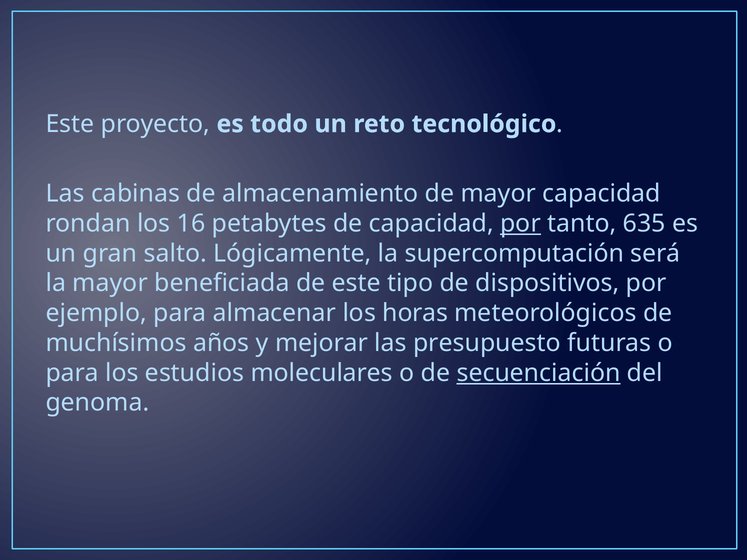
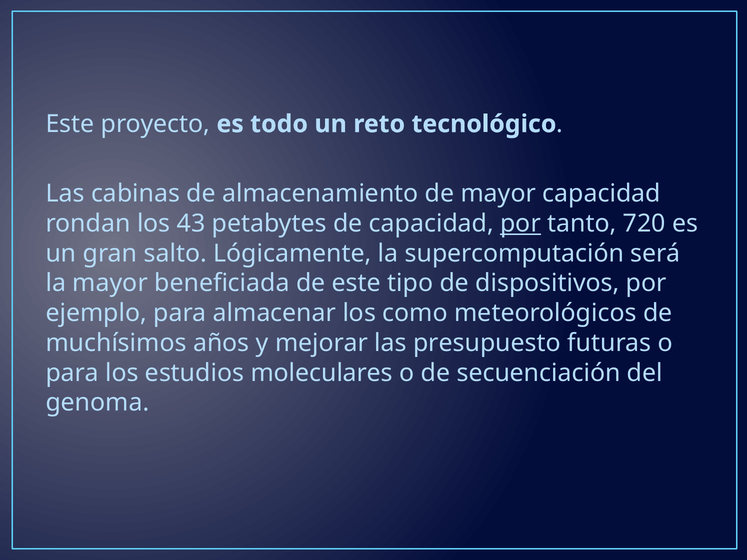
16: 16 -> 43
635: 635 -> 720
horas: horas -> como
secuenciación underline: present -> none
